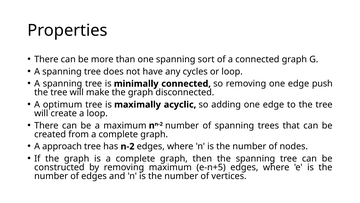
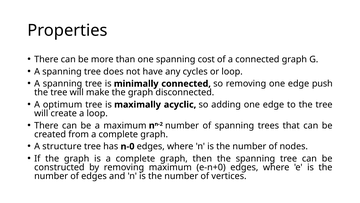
sort: sort -> cost
approach: approach -> structure
has n-2: n-2 -> n-0
e-n+5: e-n+5 -> e-n+0
